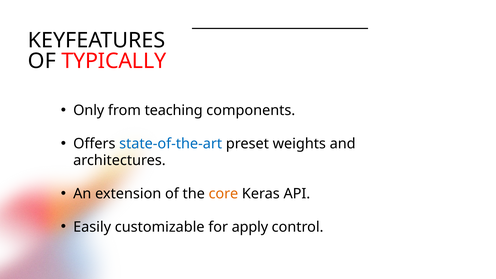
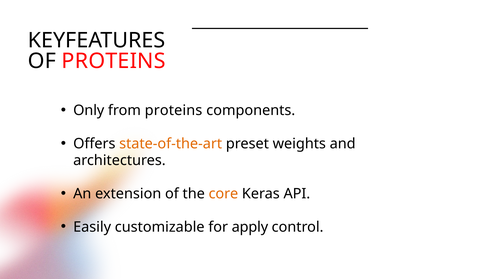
OF TYPICALLY: TYPICALLY -> PROTEINS
from teaching: teaching -> proteins
state-of-the-art colour: blue -> orange
